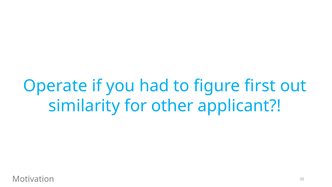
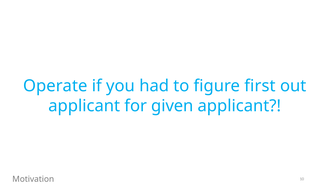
similarity at (84, 106): similarity -> applicant
other: other -> given
